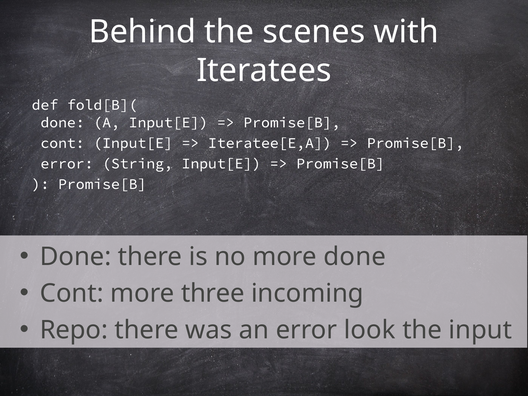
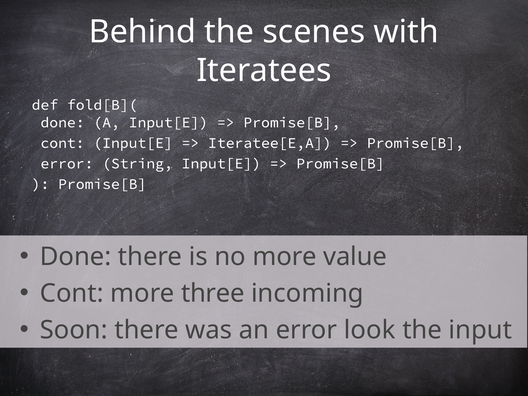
more done: done -> value
Repo: Repo -> Soon
